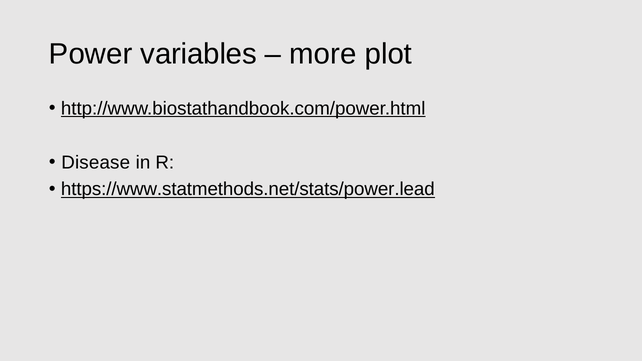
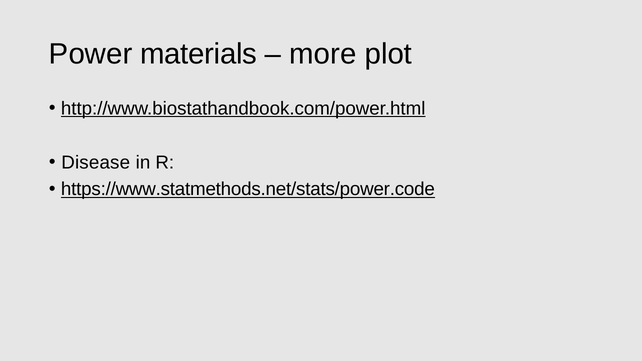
variables: variables -> materials
https://www.statmethods.net/stats/power.lead: https://www.statmethods.net/stats/power.lead -> https://www.statmethods.net/stats/power.code
